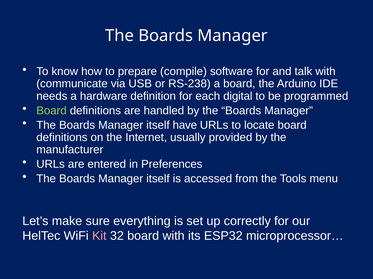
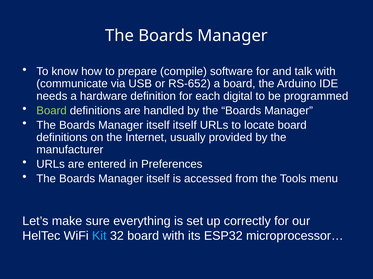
RS-238: RS-238 -> RS-652
itself have: have -> itself
Kit colour: pink -> light blue
